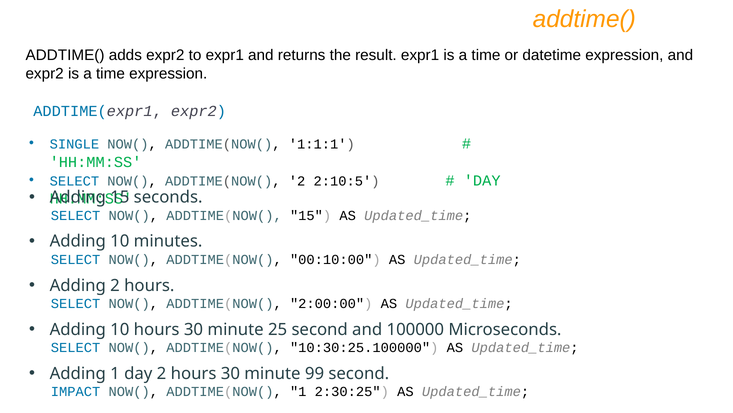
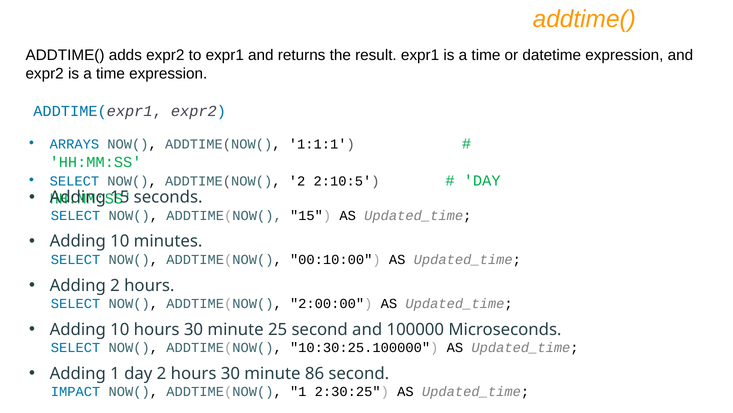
SINGLE: SINGLE -> ARRAYS
99: 99 -> 86
